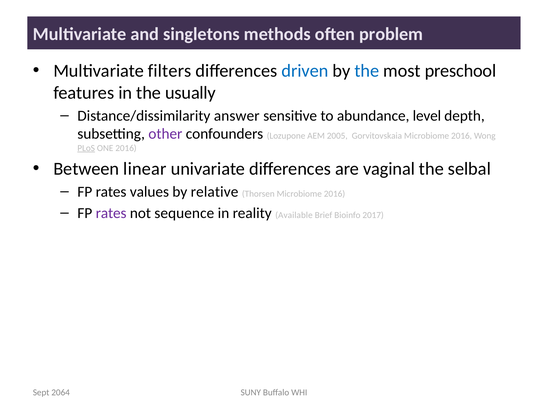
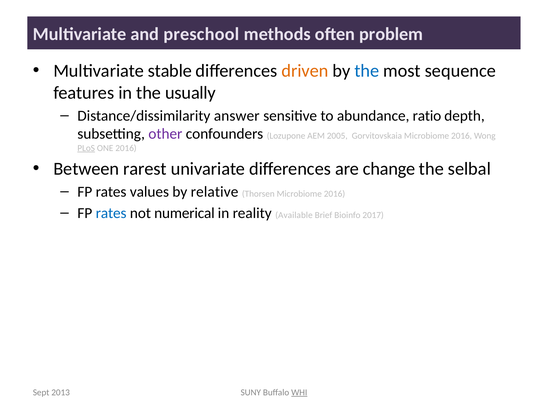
singletons: singletons -> preschool
filters: filters -> stable
driven colour: blue -> orange
preschool: preschool -> sequence
level: level -> ratio
linear: linear -> rarest
vaginal: vaginal -> change
rates at (111, 213) colour: purple -> blue
sequence: sequence -> numerical
WHI underline: none -> present
2064: 2064 -> 2013
